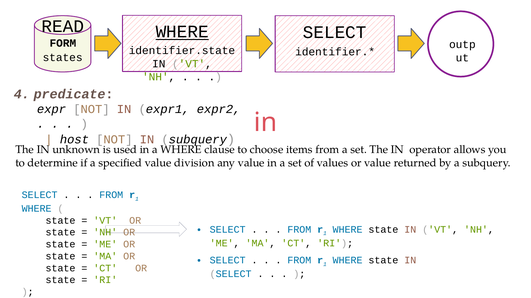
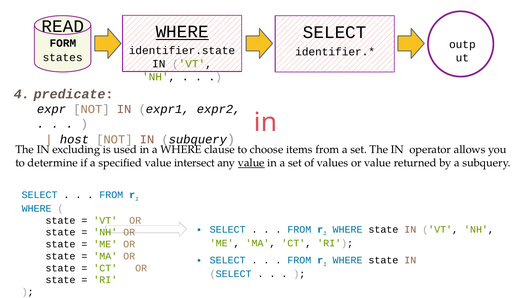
unknown: unknown -> excluding
division: division -> intersect
value at (251, 163) underline: none -> present
